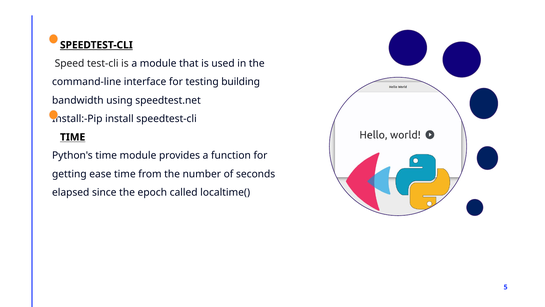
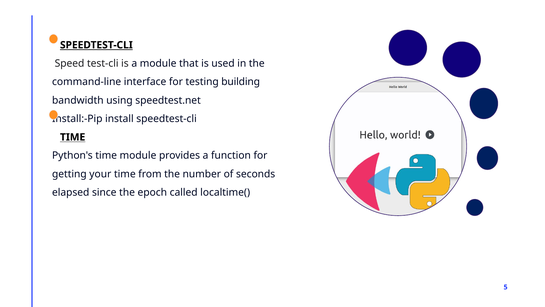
ease: ease -> your
